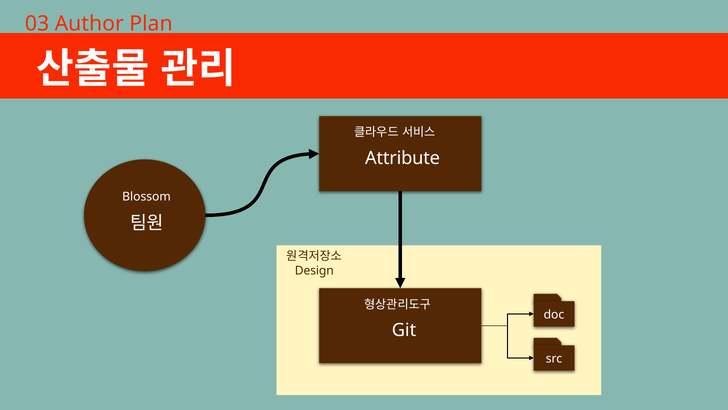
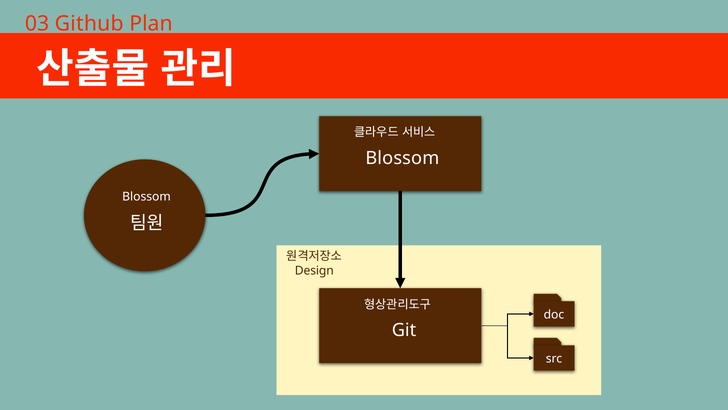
Author: Author -> Github
Attribute at (403, 158): Attribute -> Blossom
